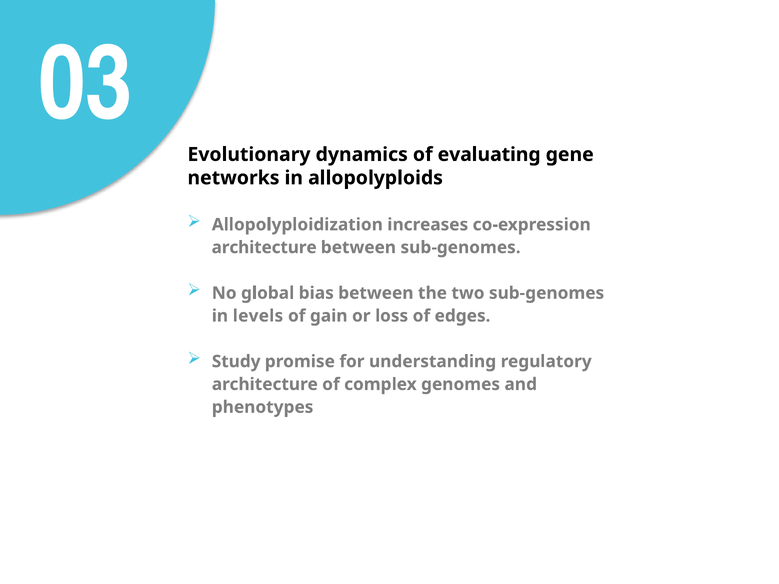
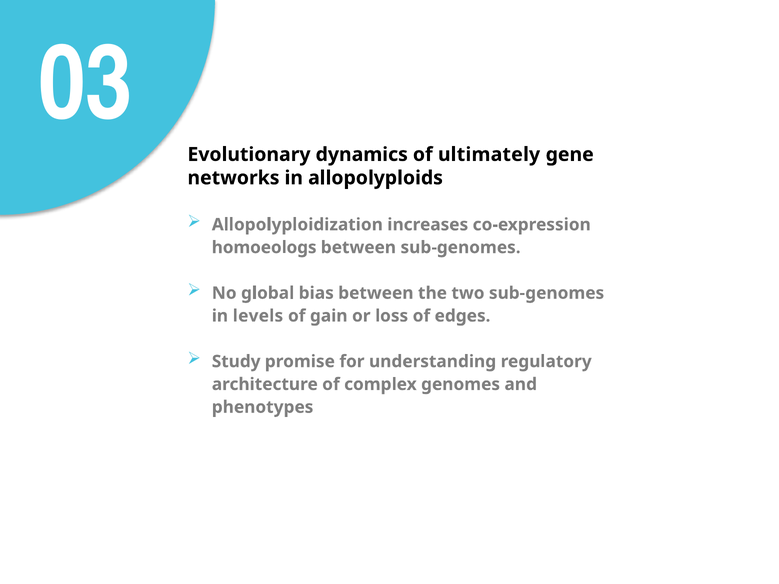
evaluating: evaluating -> ultimately
architecture at (264, 248): architecture -> homoeologs
